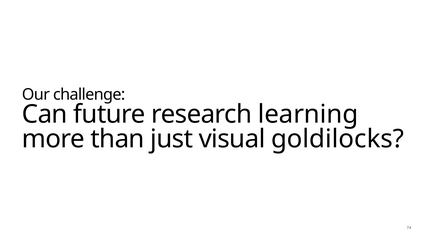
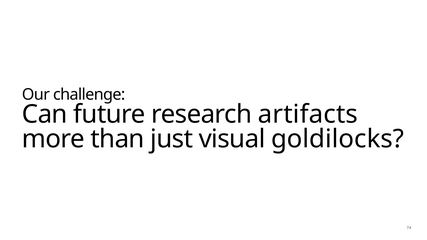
learning: learning -> artifacts
